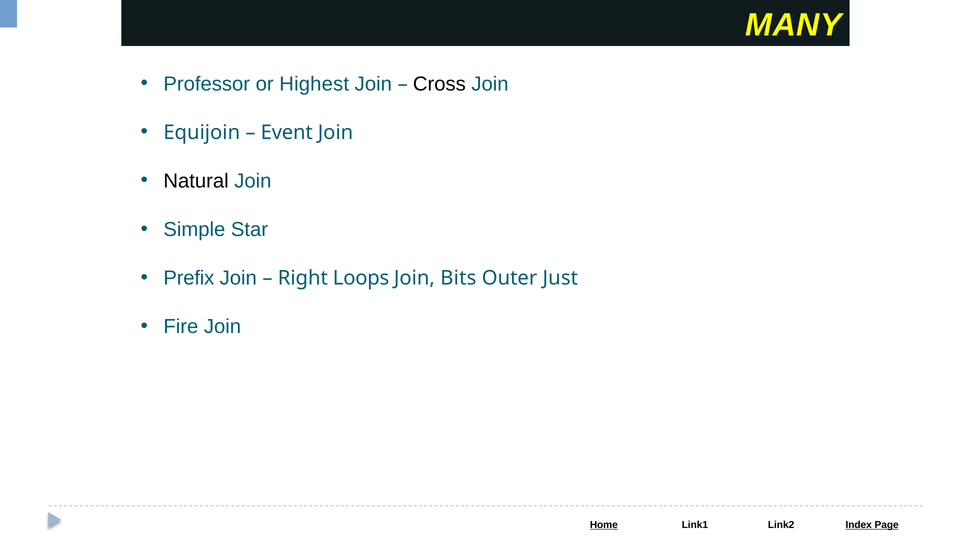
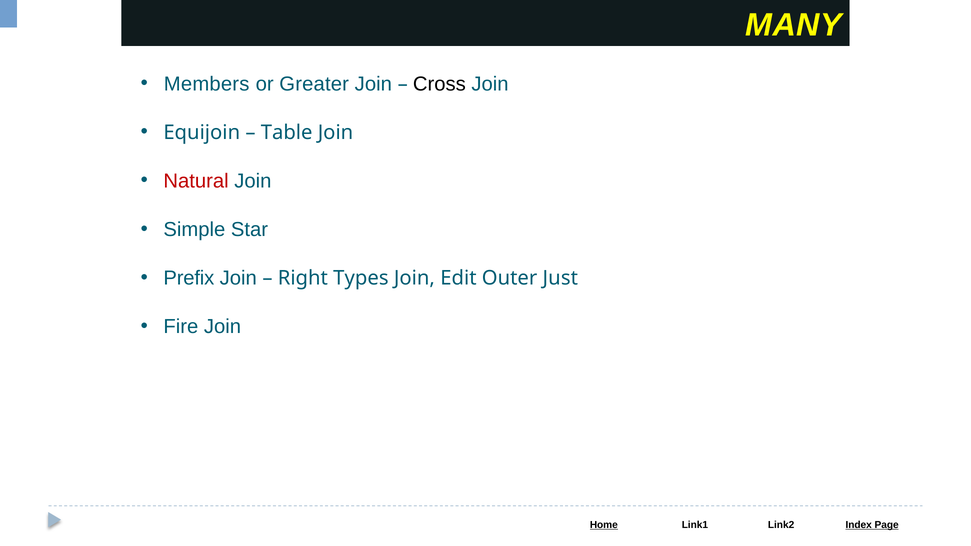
Professor: Professor -> Members
Highest: Highest -> Greater
Event: Event -> Table
Natural colour: black -> red
Loops: Loops -> Types
Bits: Bits -> Edit
